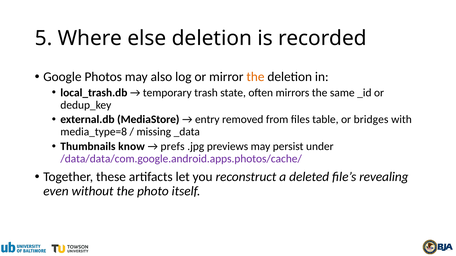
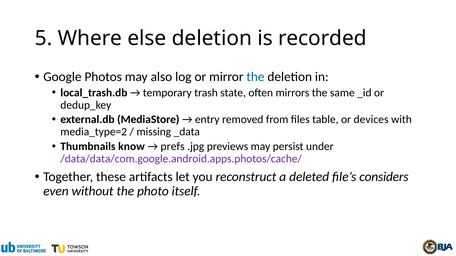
the at (255, 77) colour: orange -> blue
bridges: bridges -> devices
media_type=8: media_type=8 -> media_type=2
revealing: revealing -> considers
